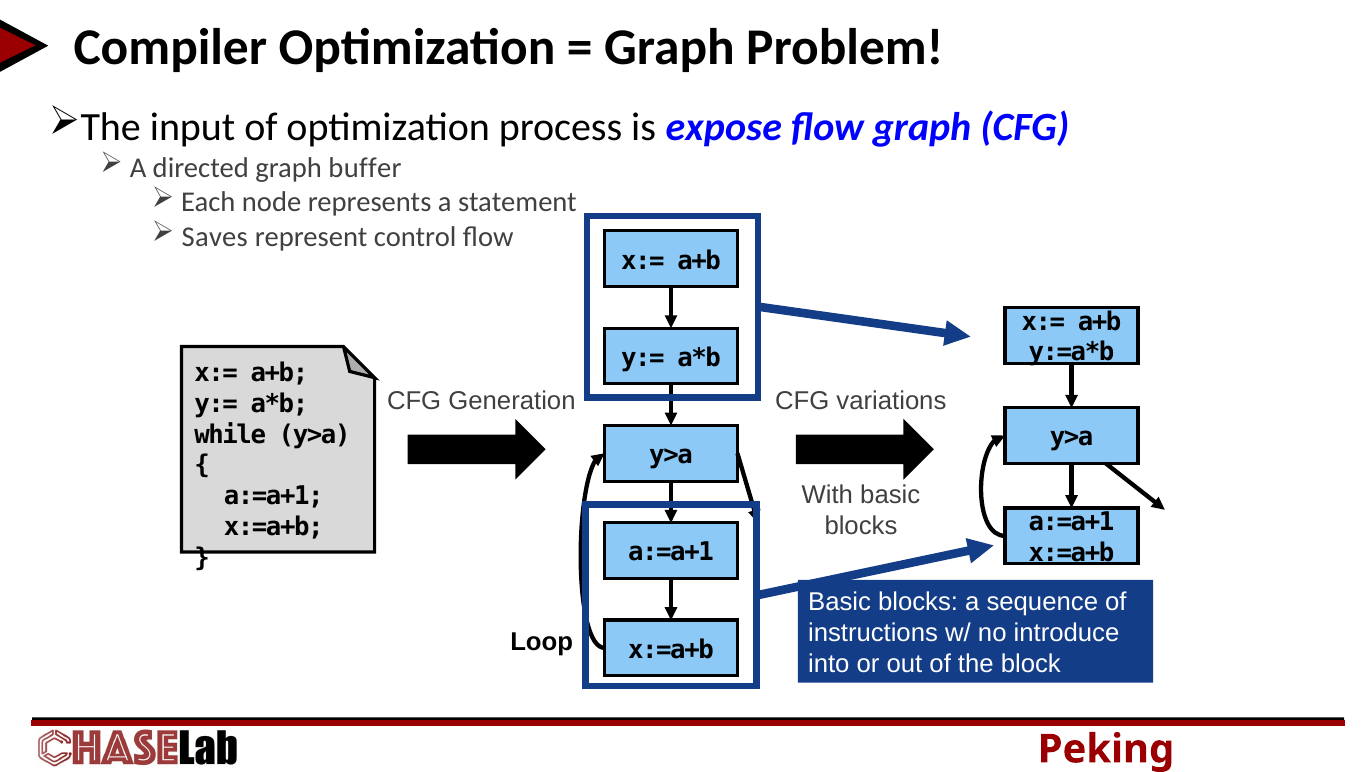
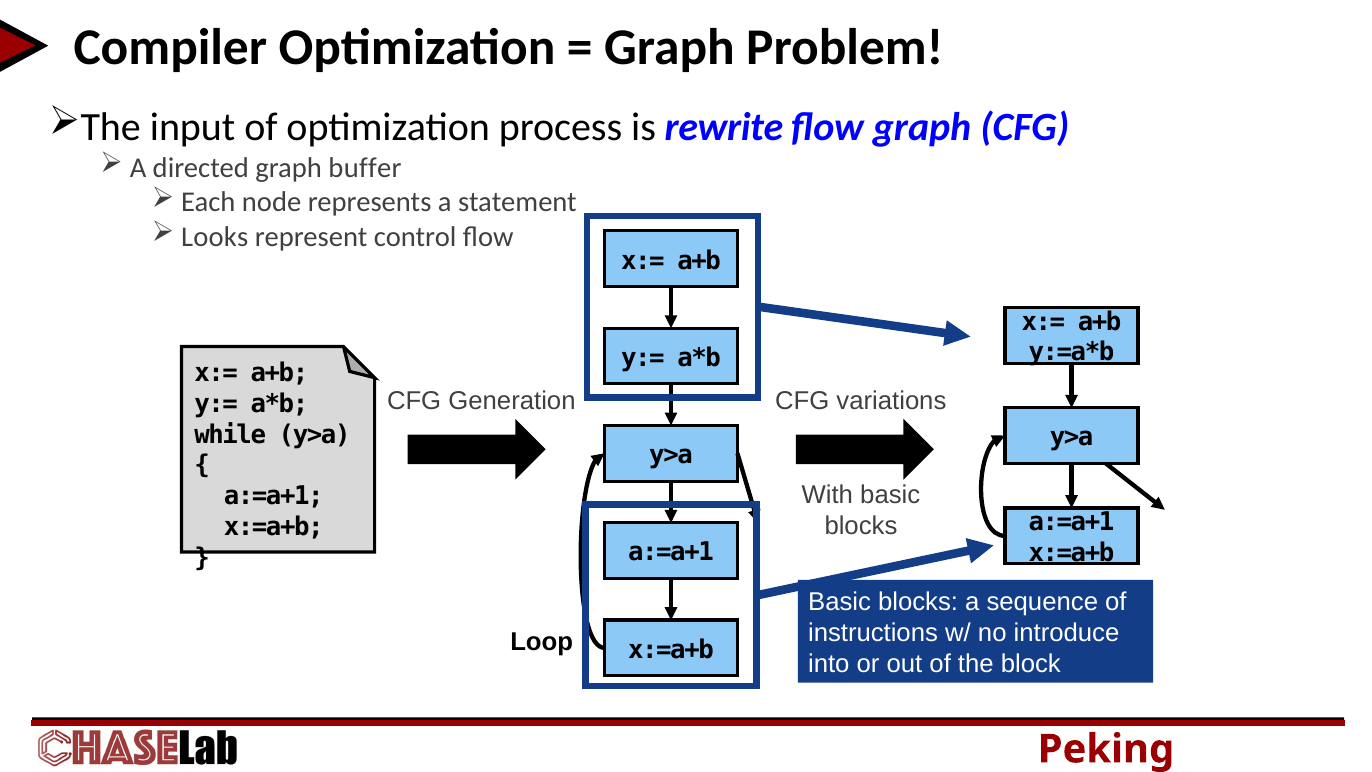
expose: expose -> rewrite
Saves: Saves -> Looks
